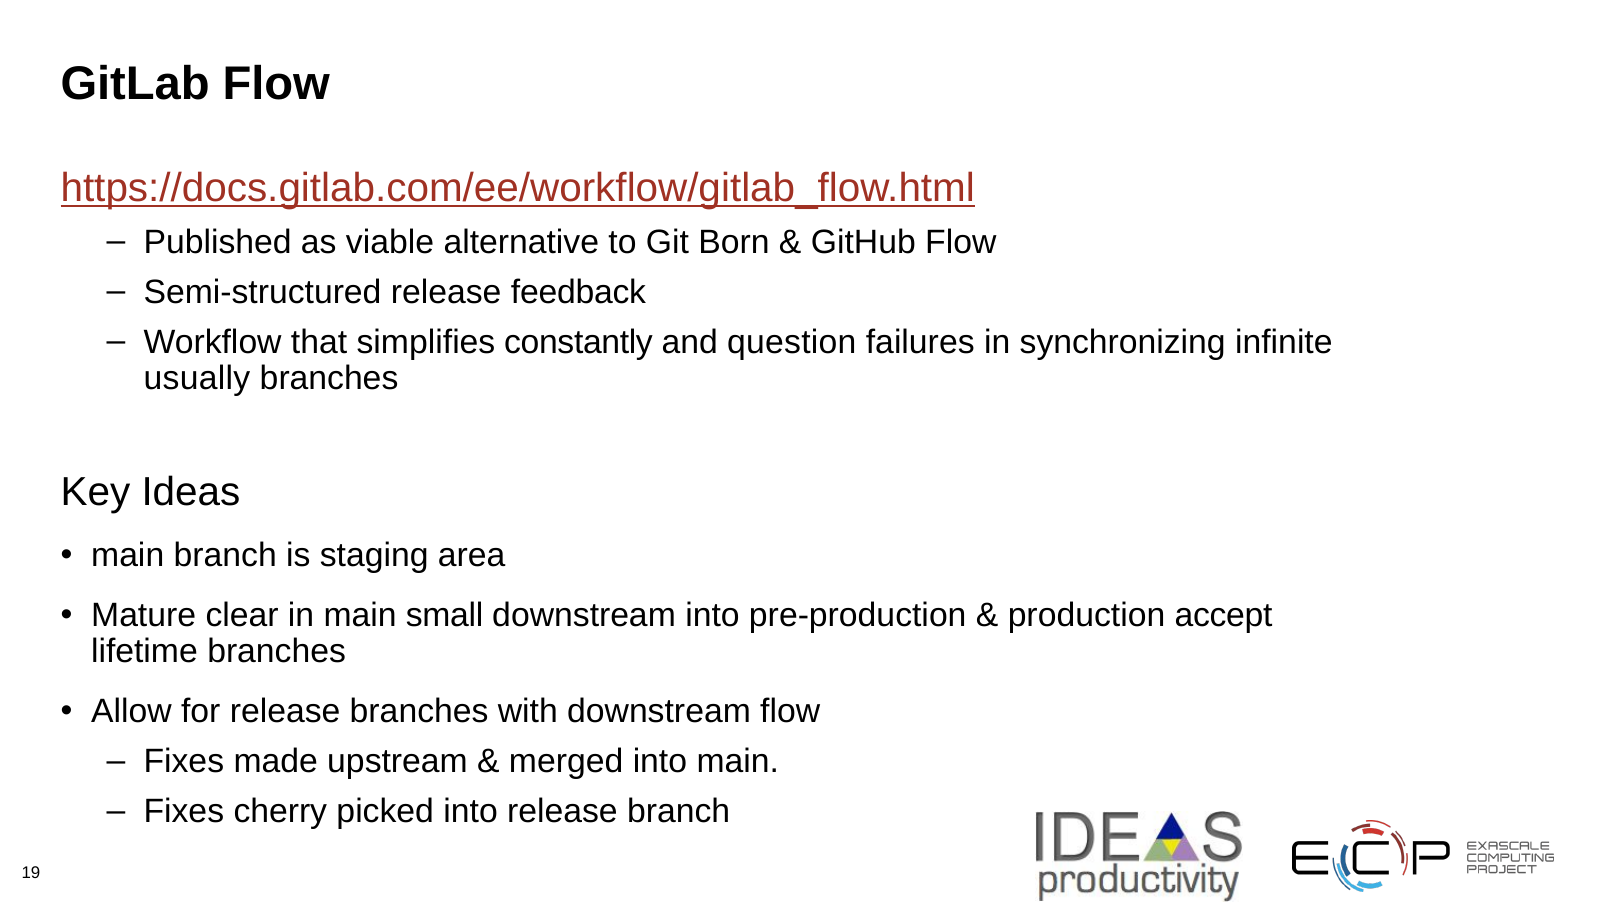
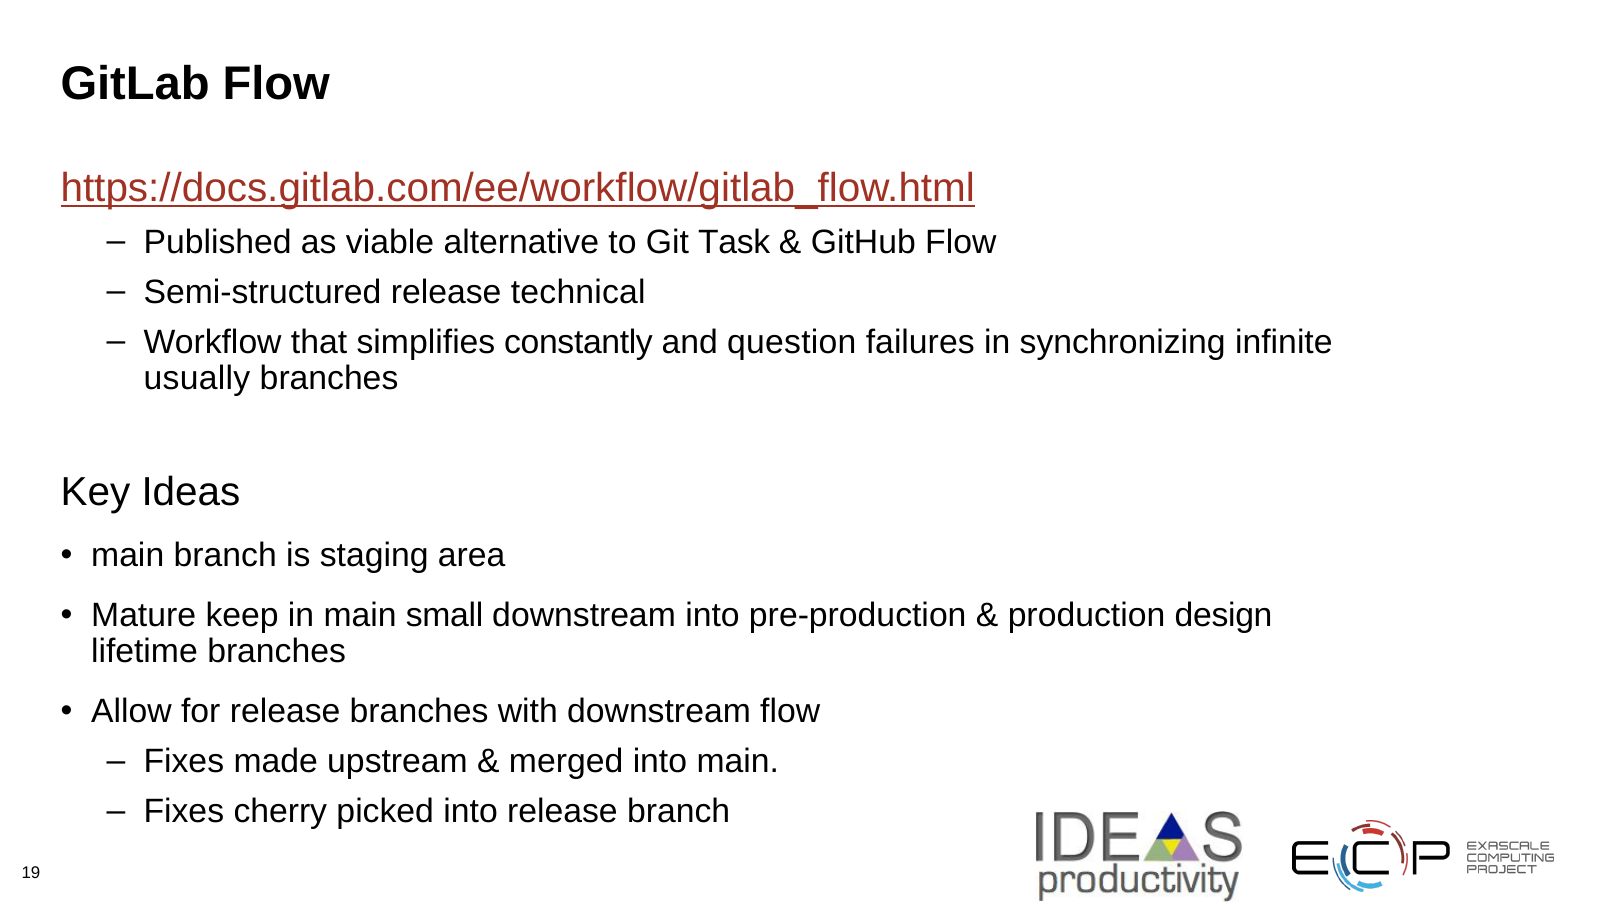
Born: Born -> Task
feedback: feedback -> technical
clear: clear -> keep
accept: accept -> design
